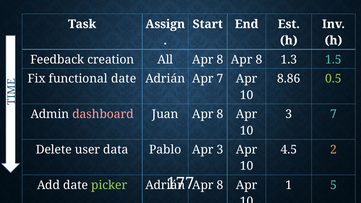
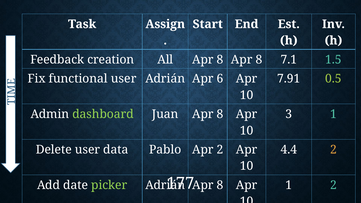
1.3: 1.3 -> 7.1
functional date: date -> user
Apr 7: 7 -> 6
8.86: 8.86 -> 7.91
dashboard colour: pink -> light green
3 7: 7 -> 1
Apr 3: 3 -> 2
4.5: 4.5 -> 4.4
1 5: 5 -> 2
